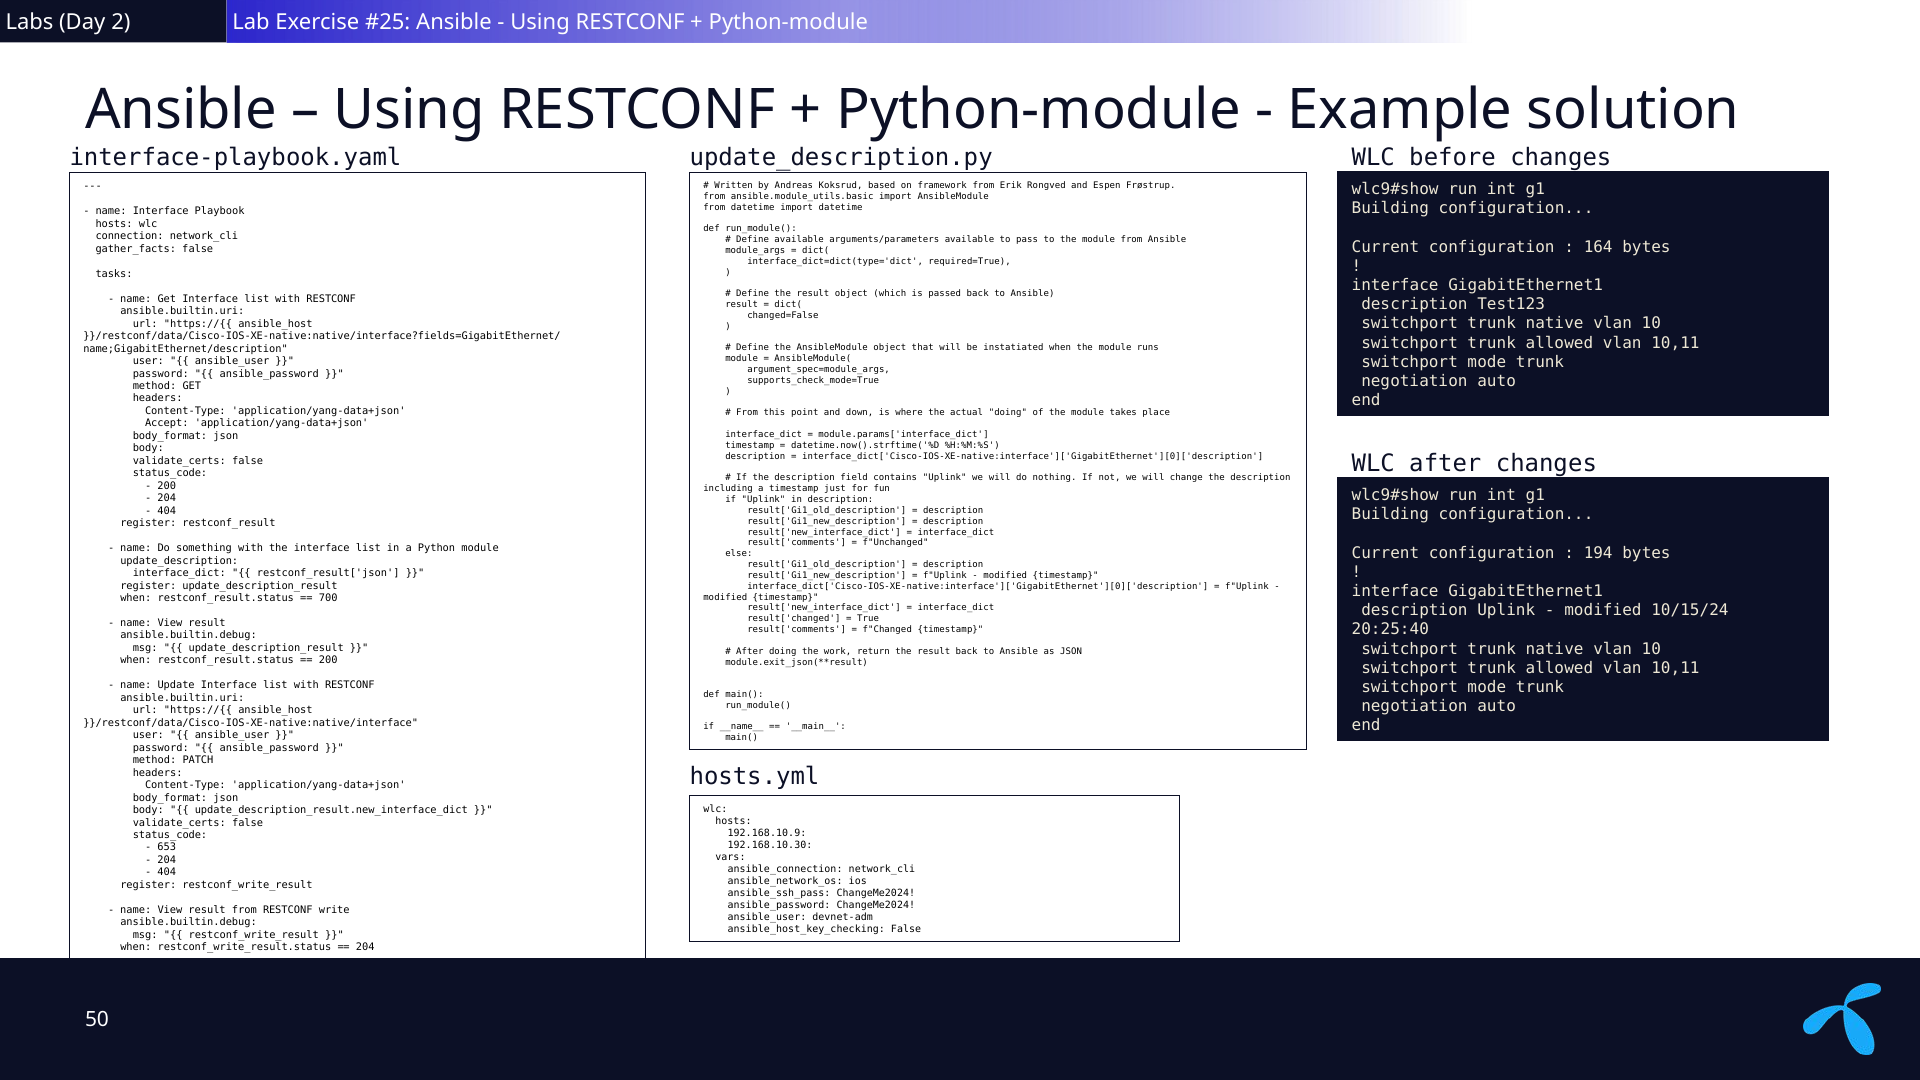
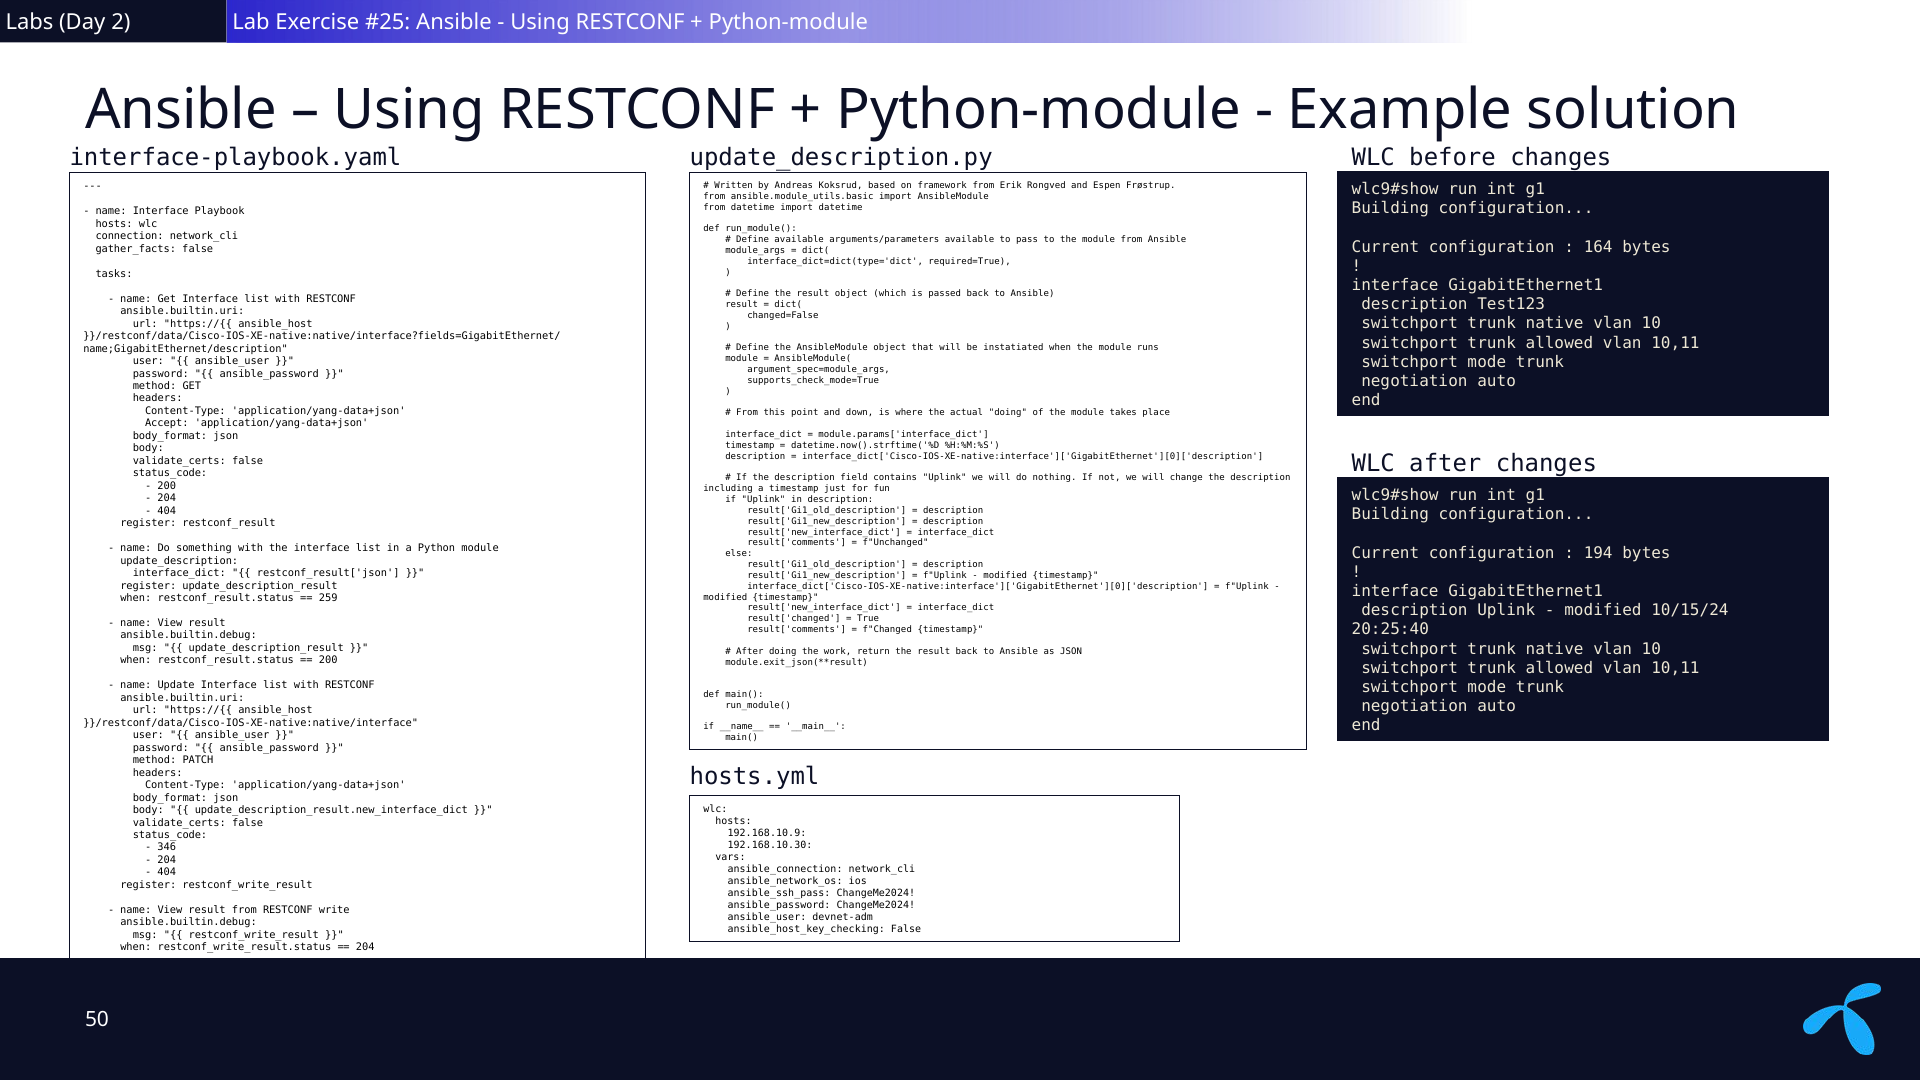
700: 700 -> 259
653: 653 -> 346
